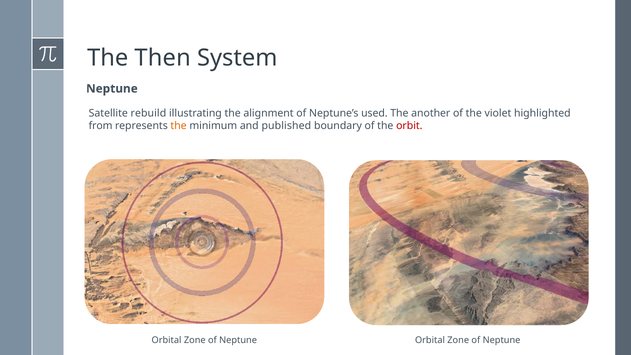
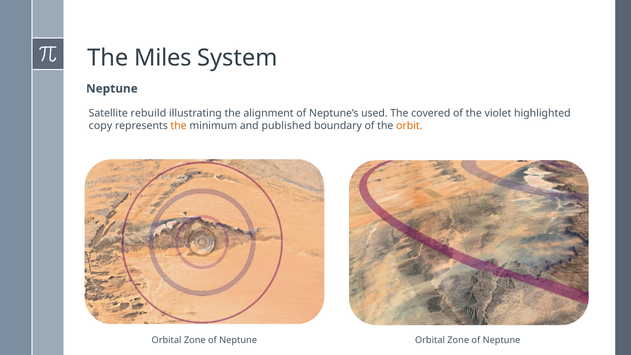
Then: Then -> Miles
another: another -> covered
from: from -> copy
orbit colour: red -> orange
